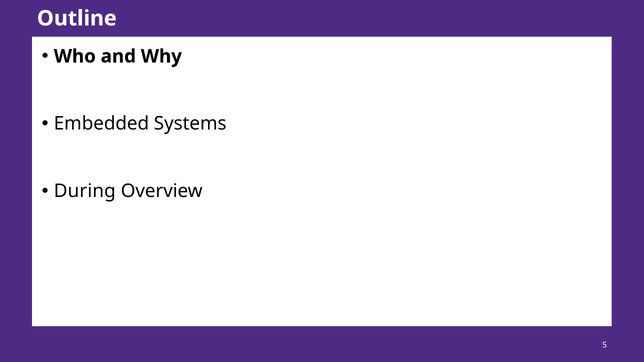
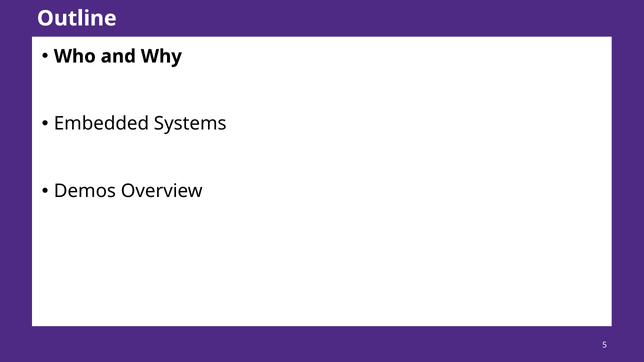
During: During -> Demos
